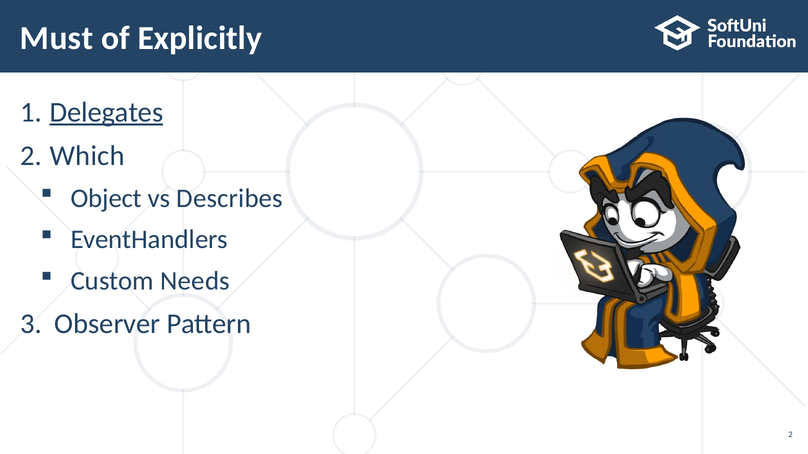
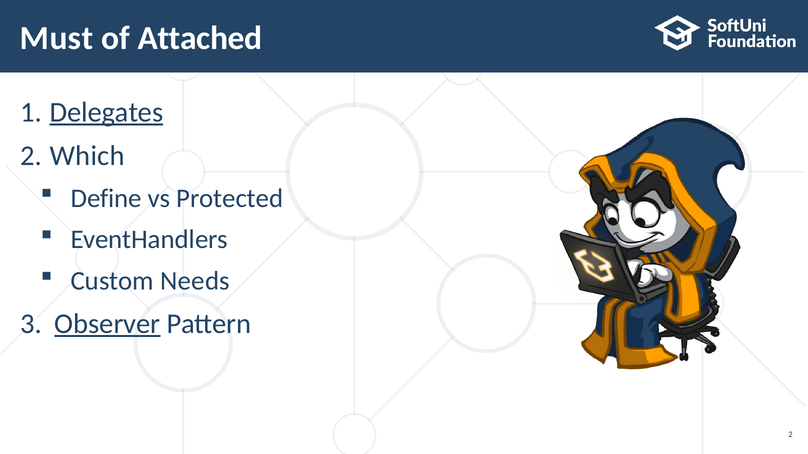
Explicitly: Explicitly -> Attached
Object: Object -> Define
Describes: Describes -> Protected
Observer underline: none -> present
